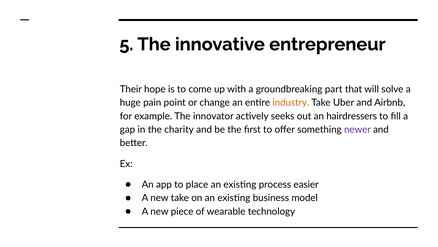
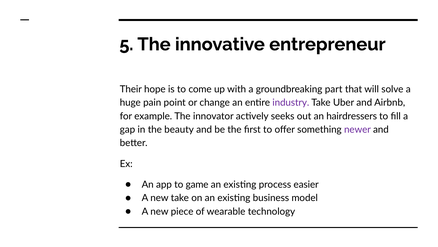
industry colour: orange -> purple
charity: charity -> beauty
place: place -> game
